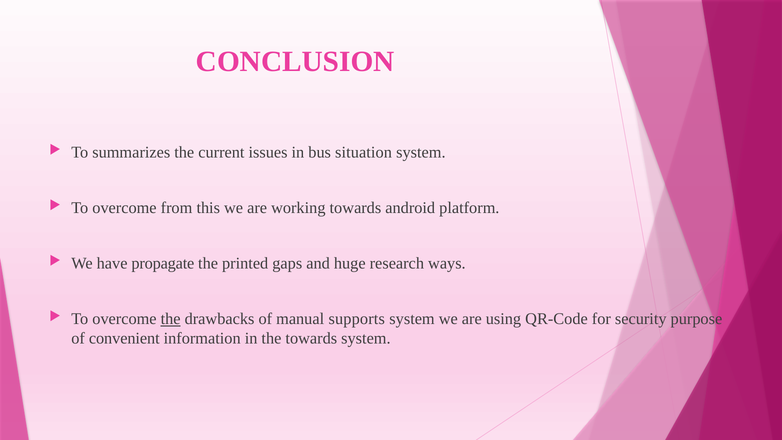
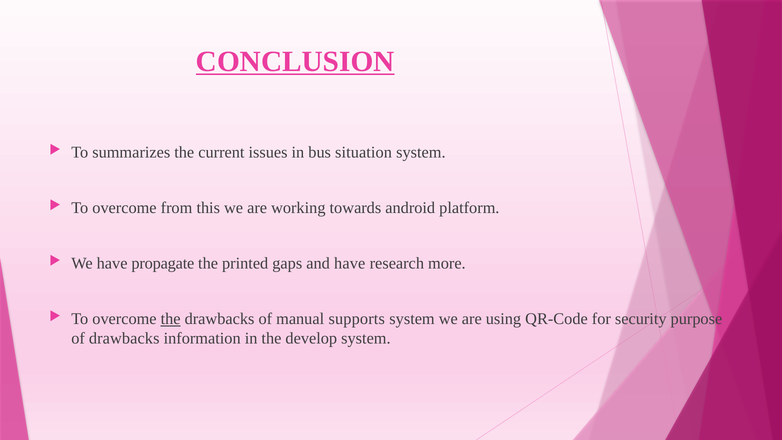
CONCLUSION underline: none -> present
and huge: huge -> have
ways: ways -> more
of convenient: convenient -> drawbacks
the towards: towards -> develop
